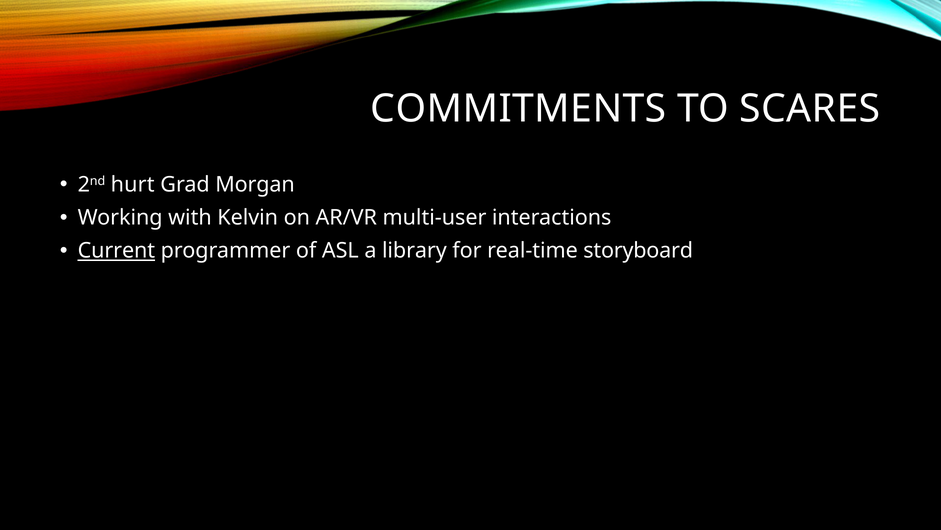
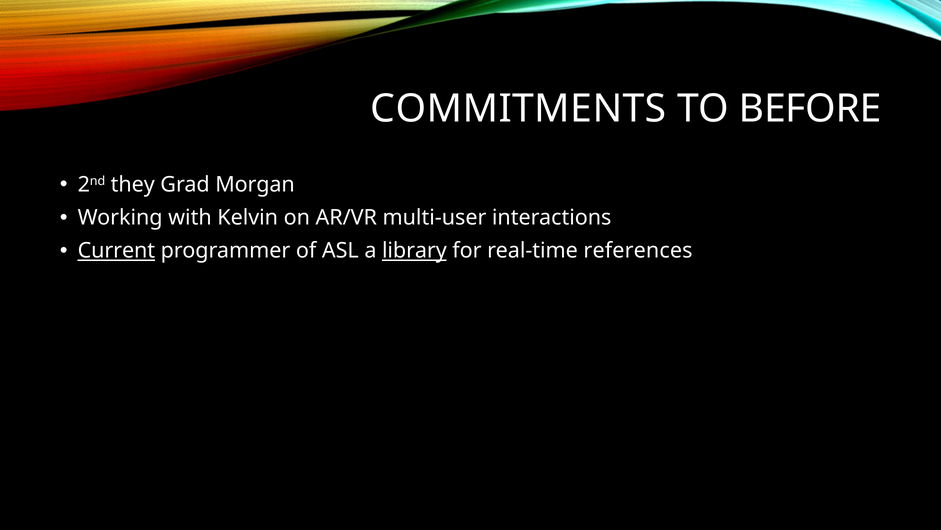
SCARES: SCARES -> BEFORE
hurt: hurt -> they
library underline: none -> present
storyboard: storyboard -> references
